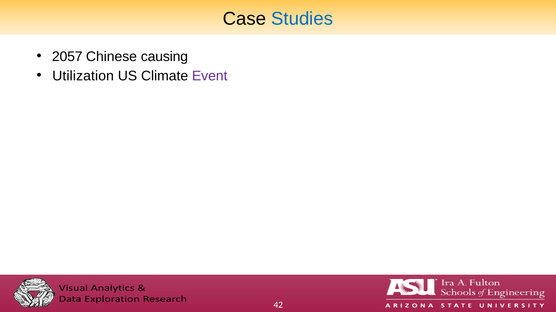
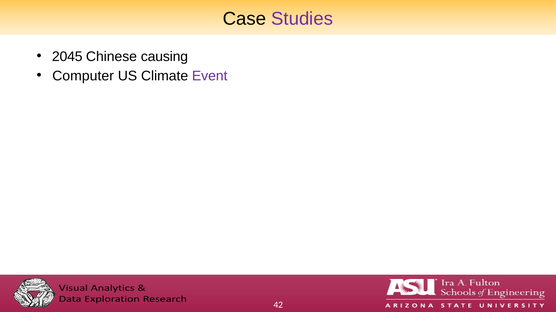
Studies colour: blue -> purple
2057: 2057 -> 2045
Utilization: Utilization -> Computer
